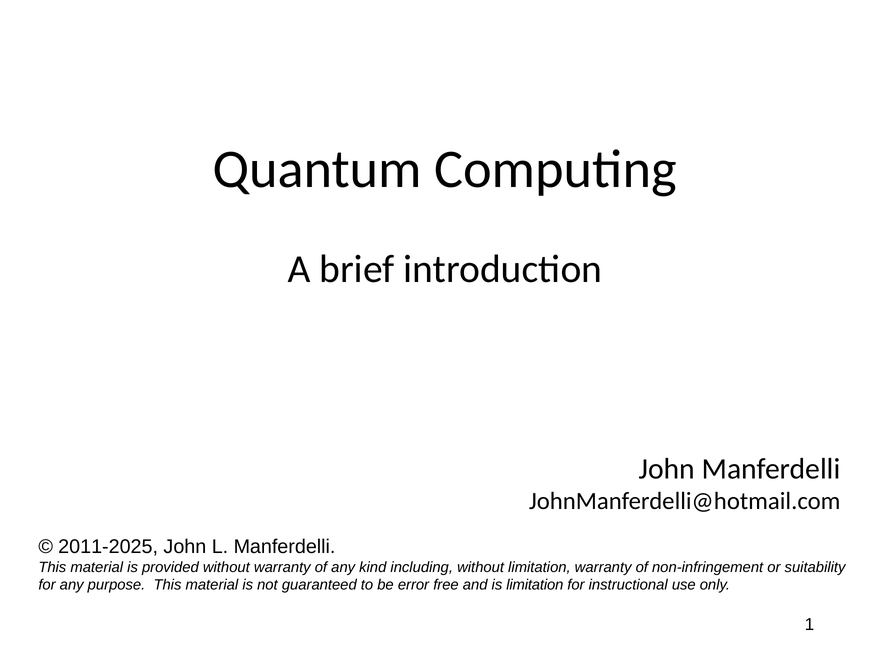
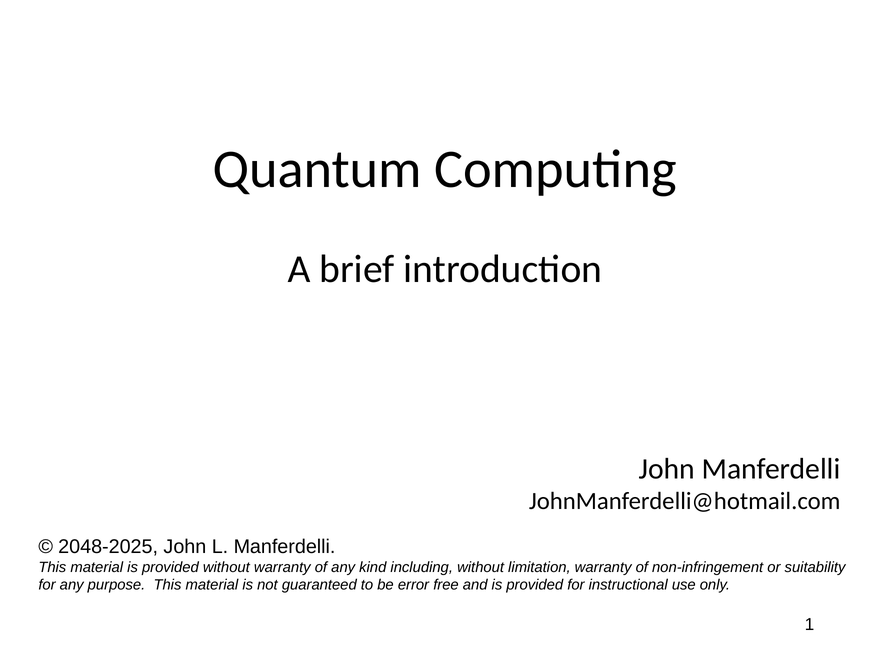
2011-2025: 2011-2025 -> 2048-2025
and is limitation: limitation -> provided
